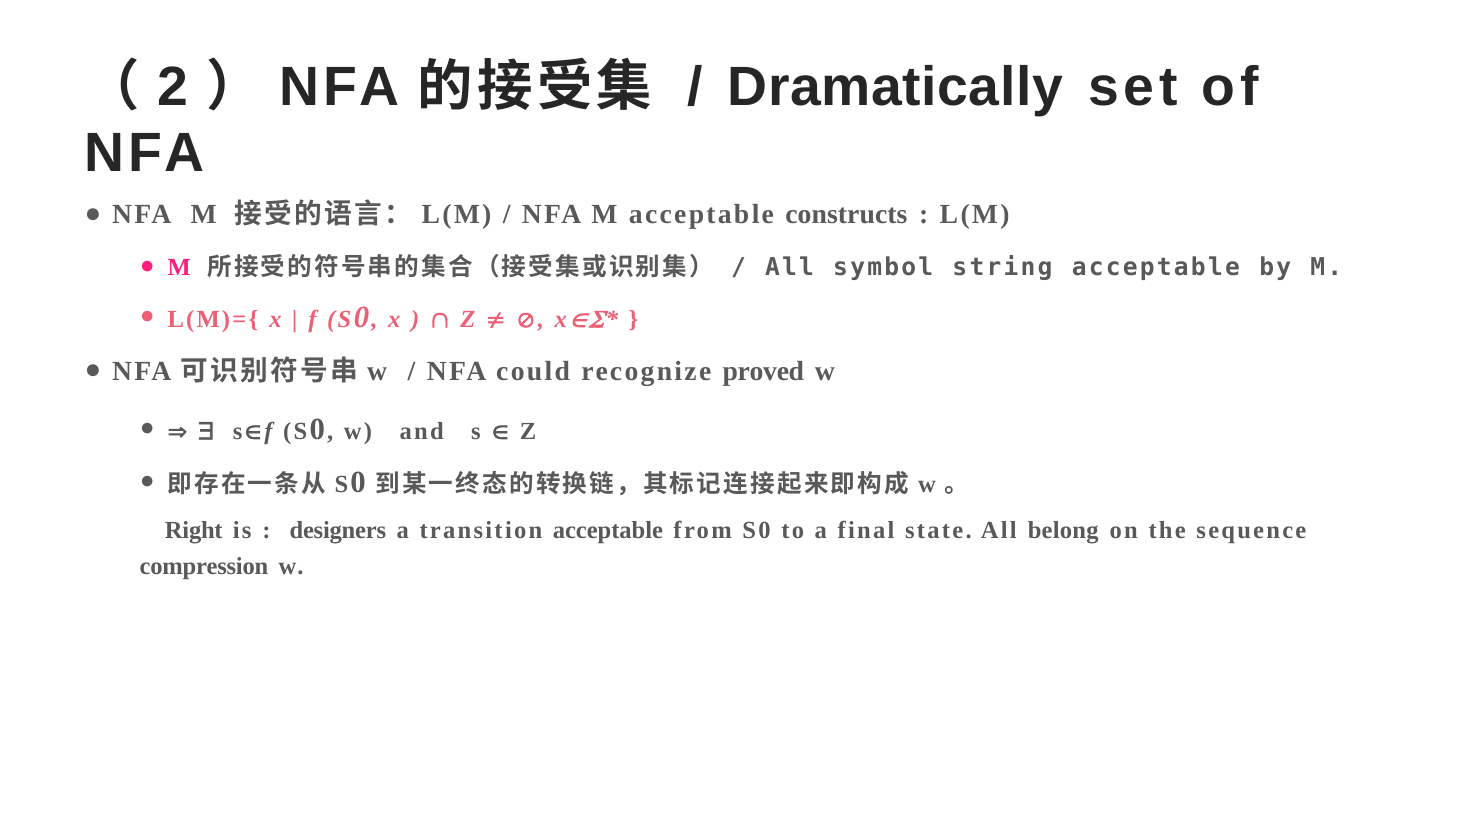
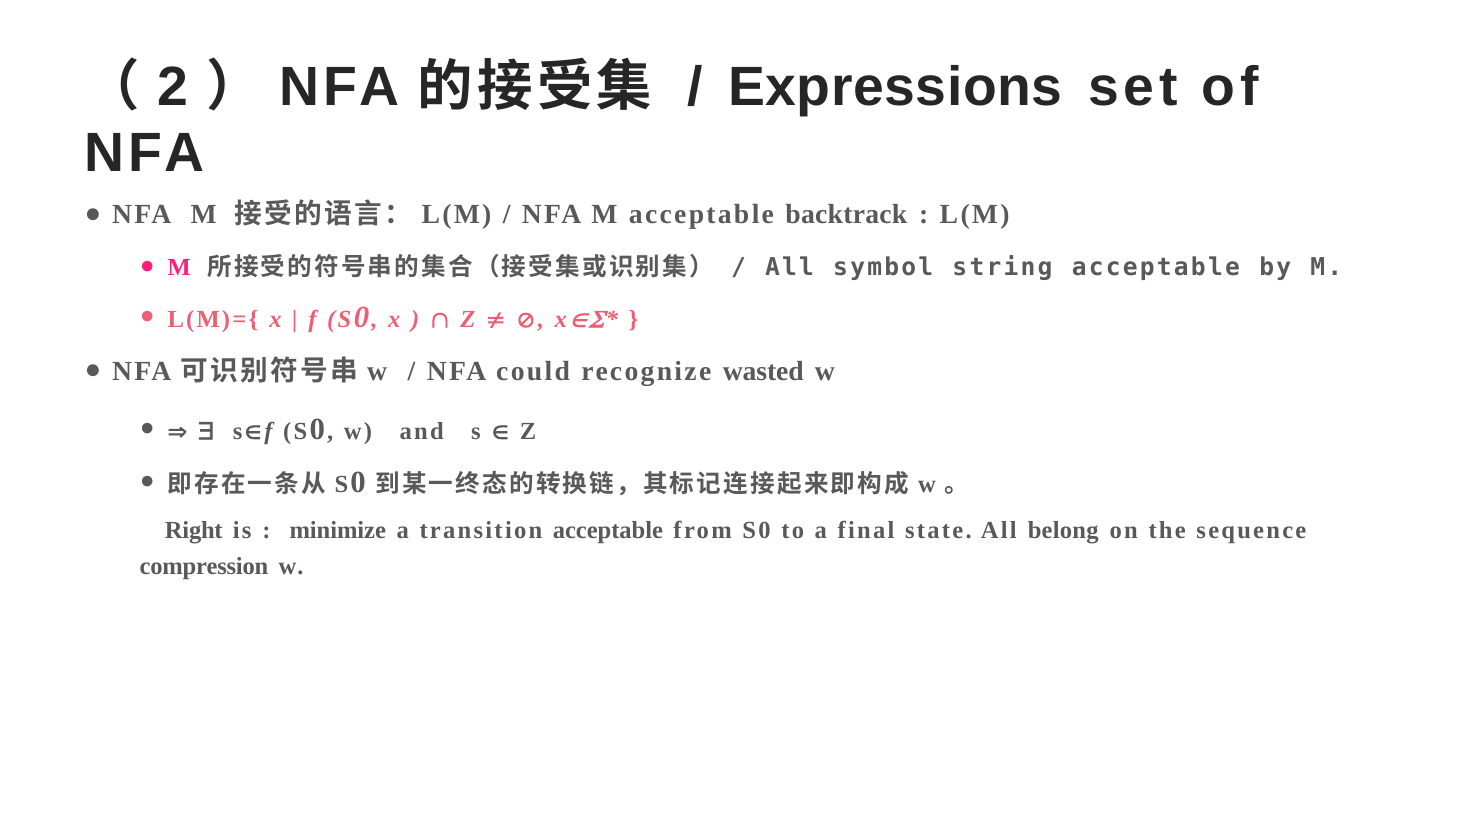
Dramatically: Dramatically -> Expressions
constructs: constructs -> backtrack
proved: proved -> wasted
designers: designers -> minimize
